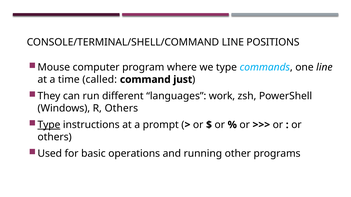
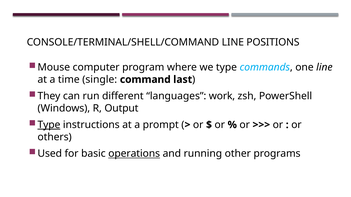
called: called -> single
just: just -> last
R Others: Others -> Output
operations underline: none -> present
